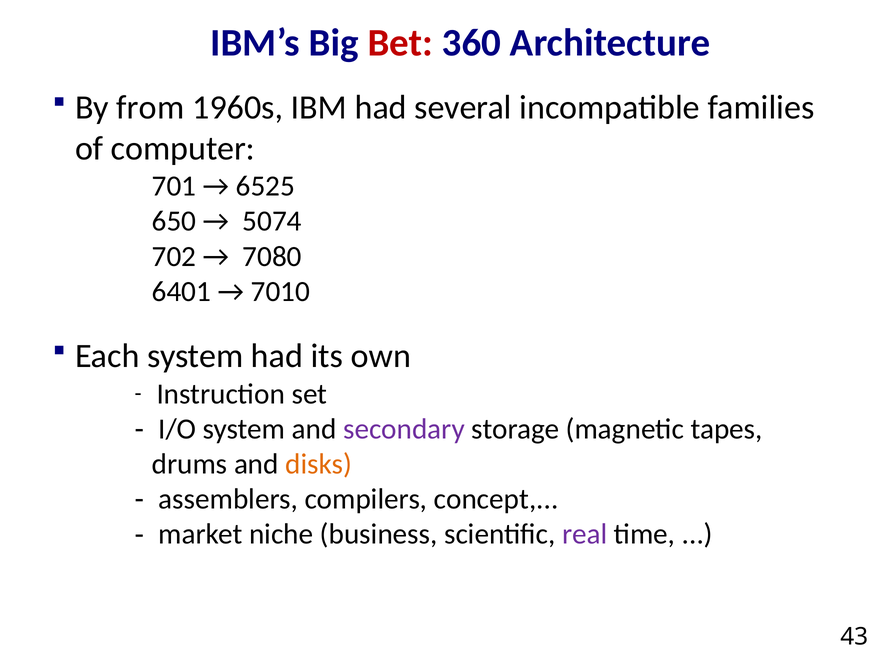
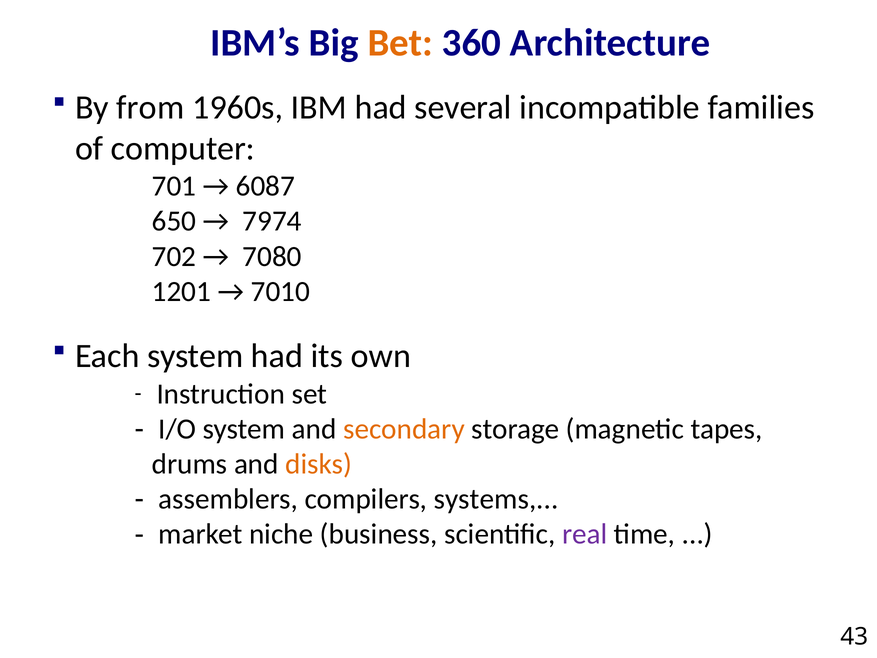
Bet colour: red -> orange
6525: 6525 -> 6087
5074: 5074 -> 7974
6401: 6401 -> 1201
secondary colour: purple -> orange
concept: concept -> systems
